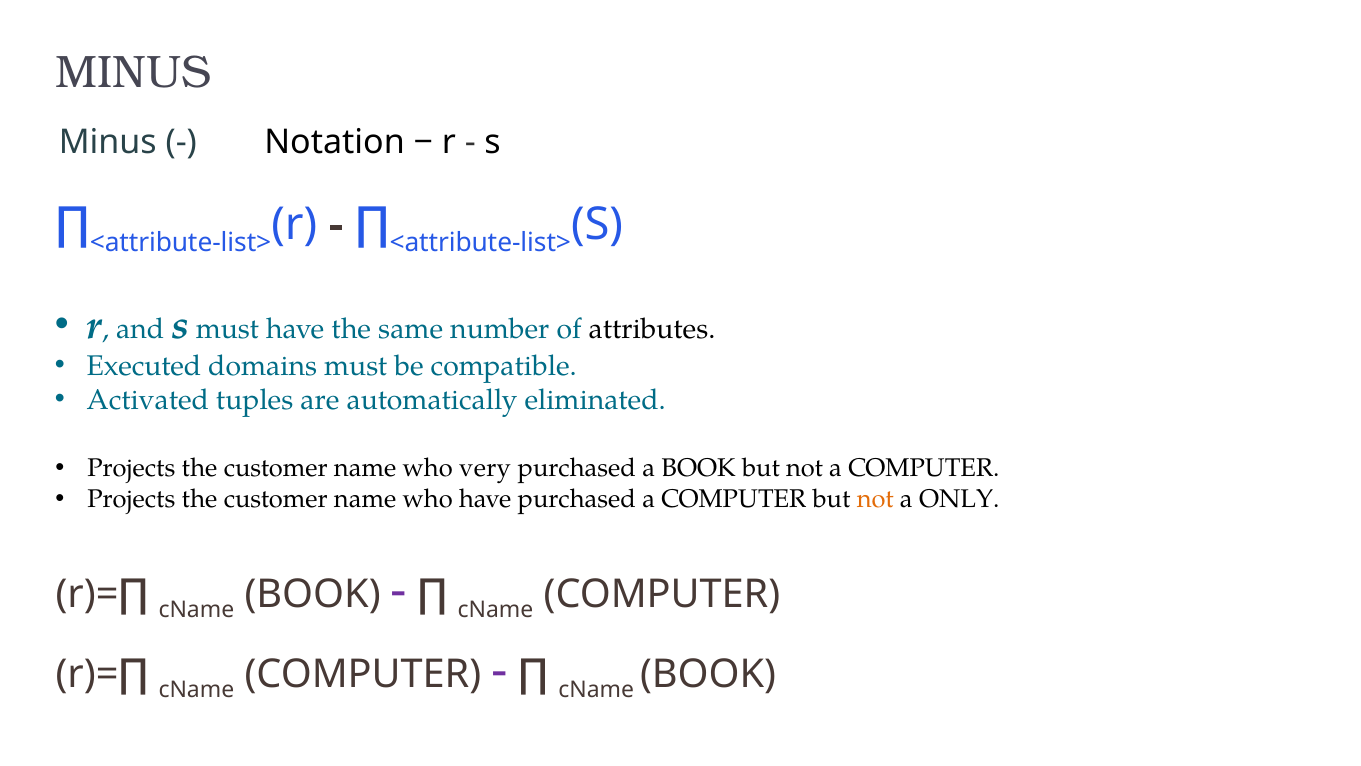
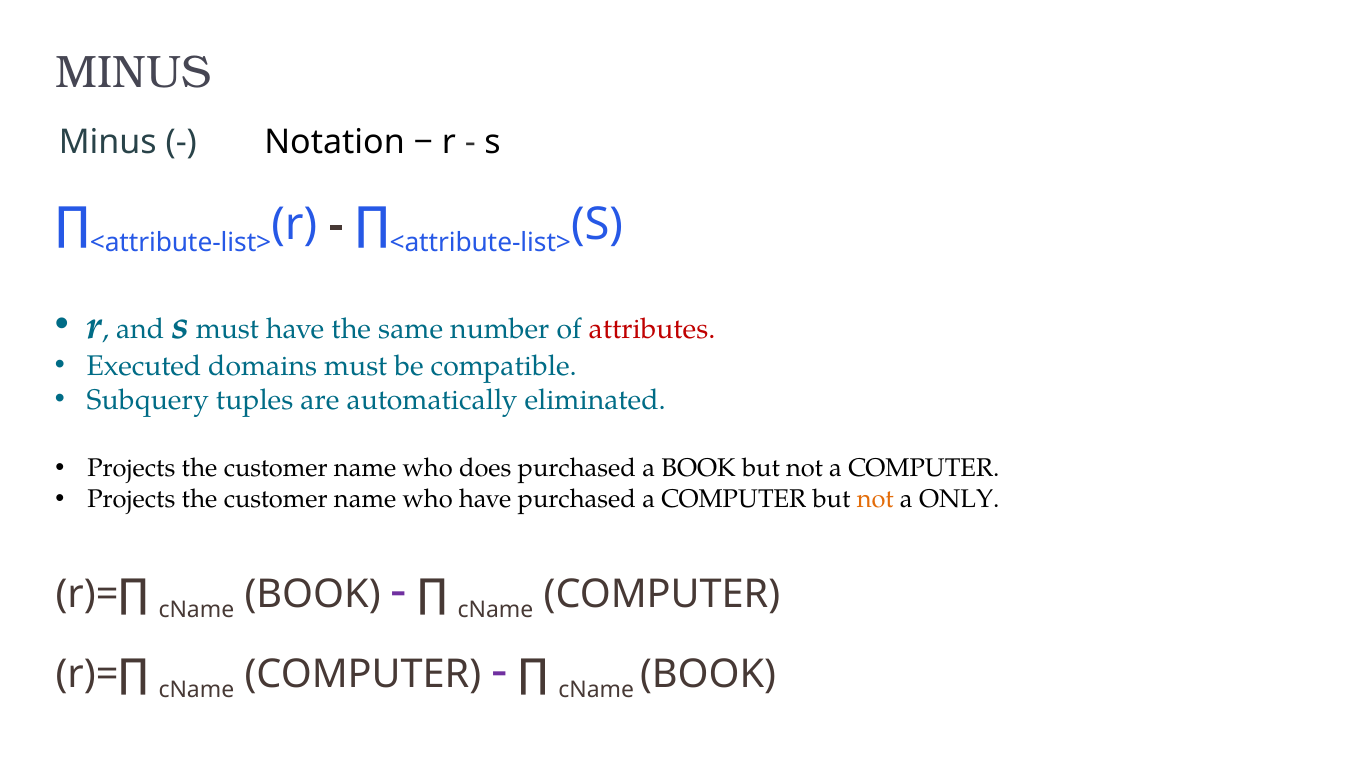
attributes colour: black -> red
Activated: Activated -> Subquery
very: very -> does
